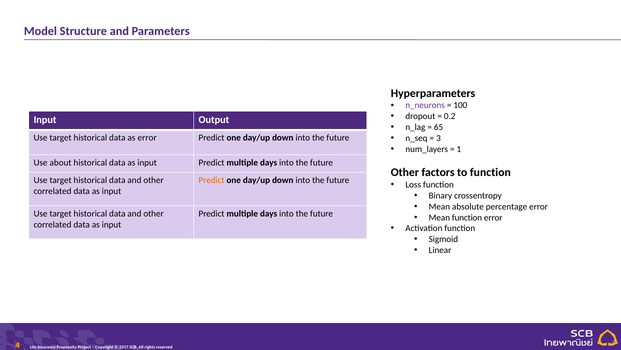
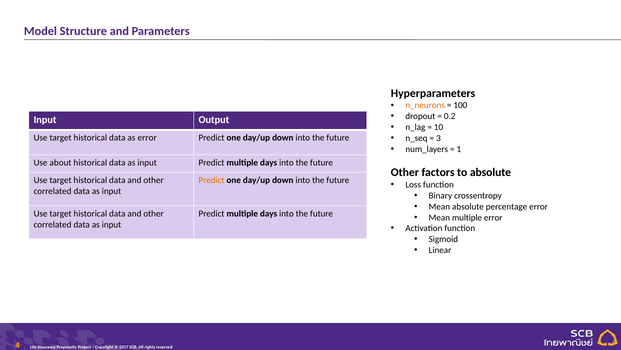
n_neurons colour: purple -> orange
65: 65 -> 10
to function: function -> absolute
Mean function: function -> multiple
